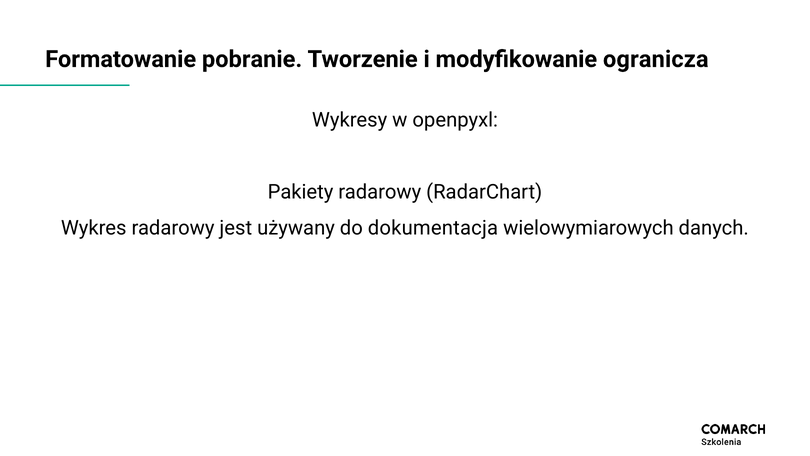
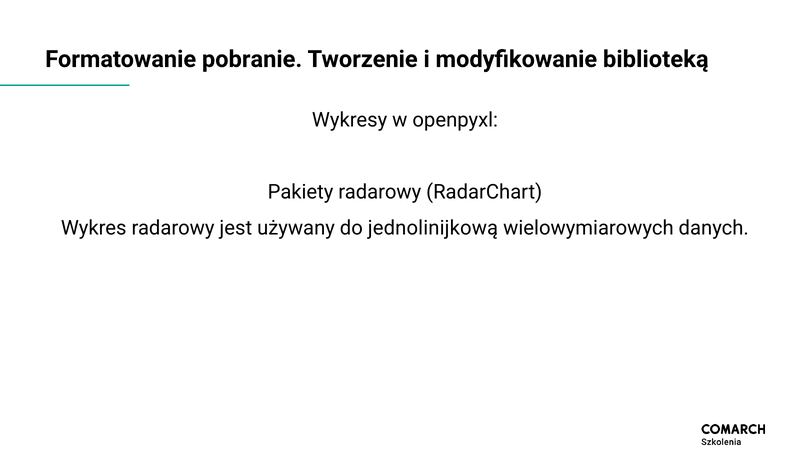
ogranicza: ogranicza -> biblioteką
dokumentacja: dokumentacja -> jednolinijkową
